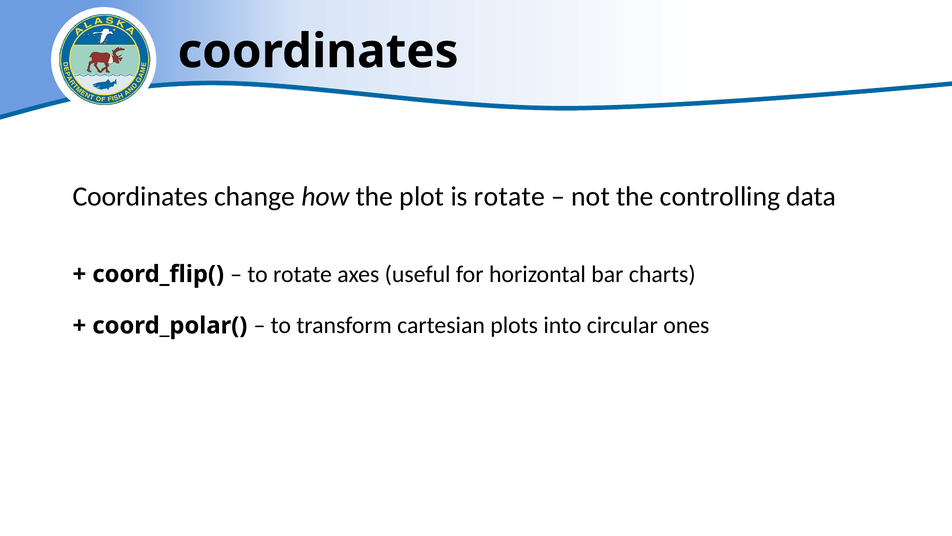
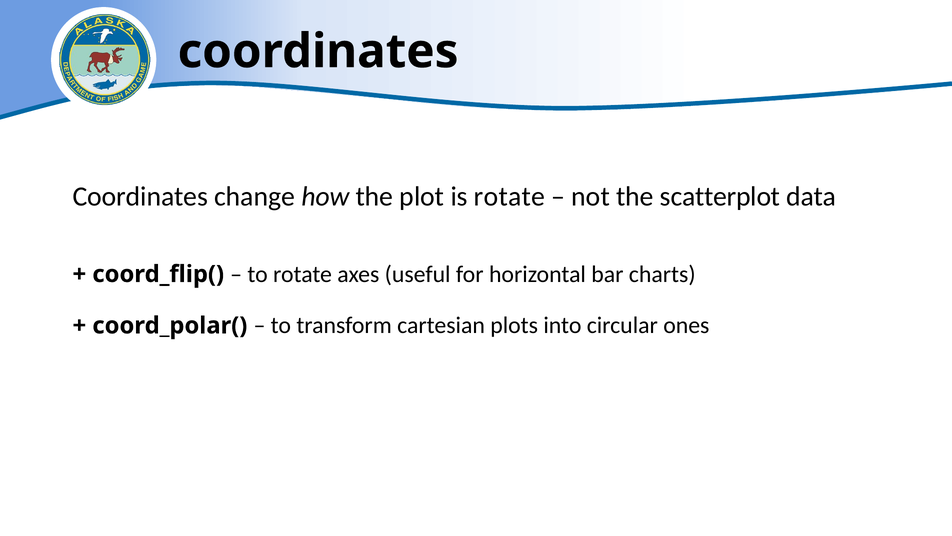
controlling: controlling -> scatterplot
